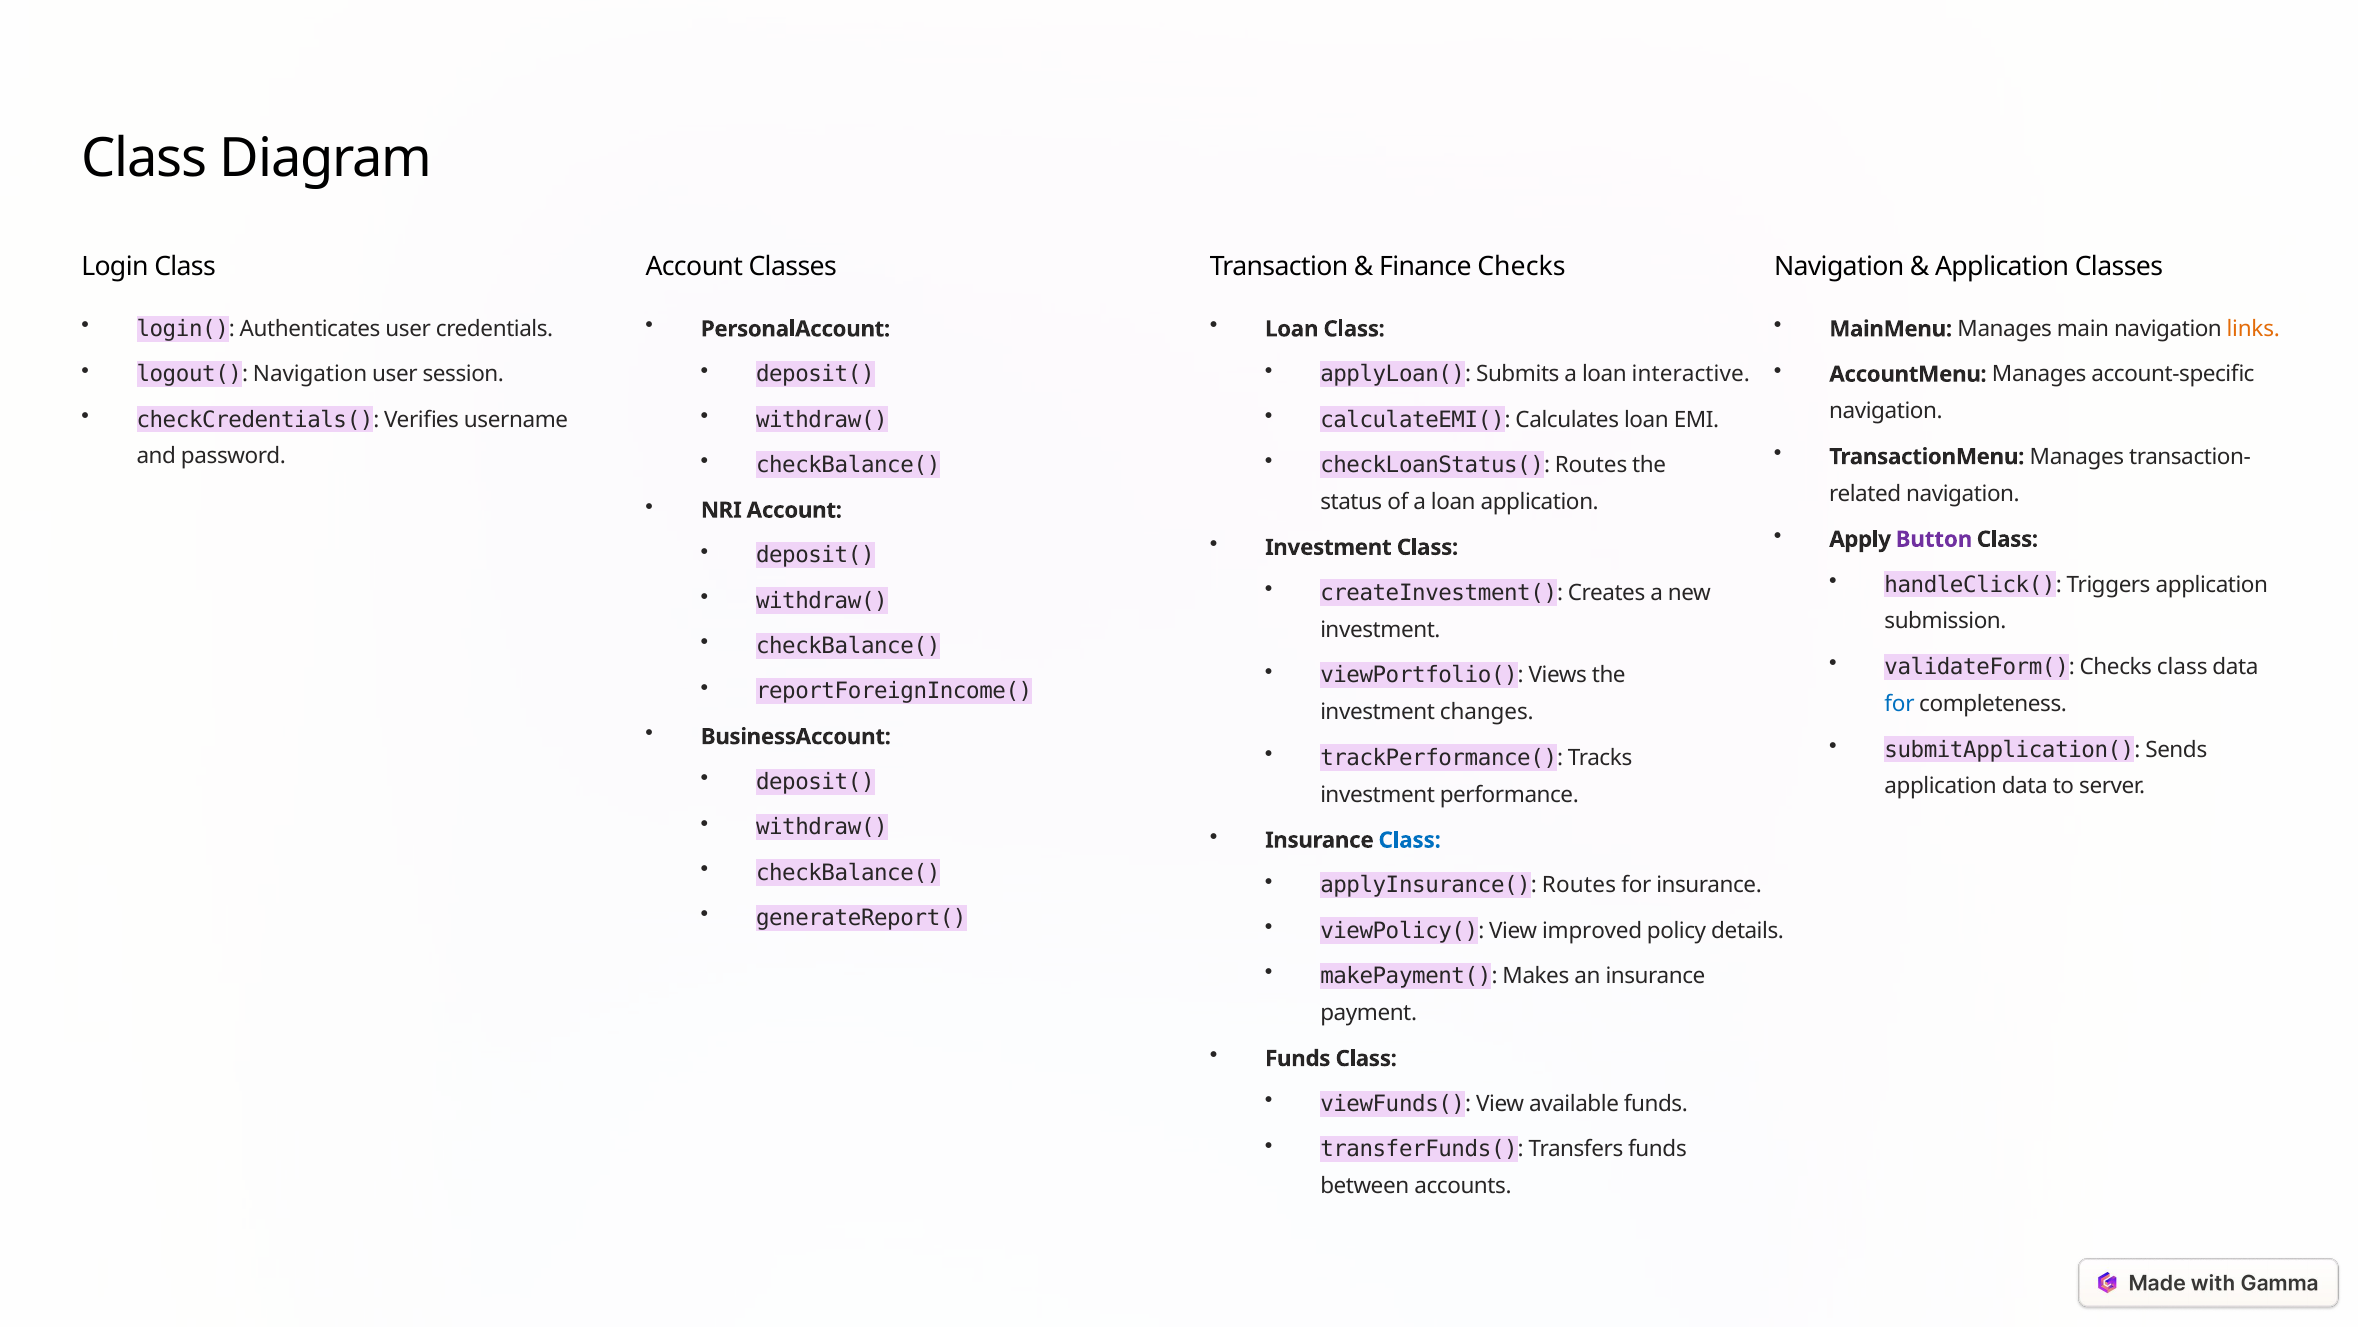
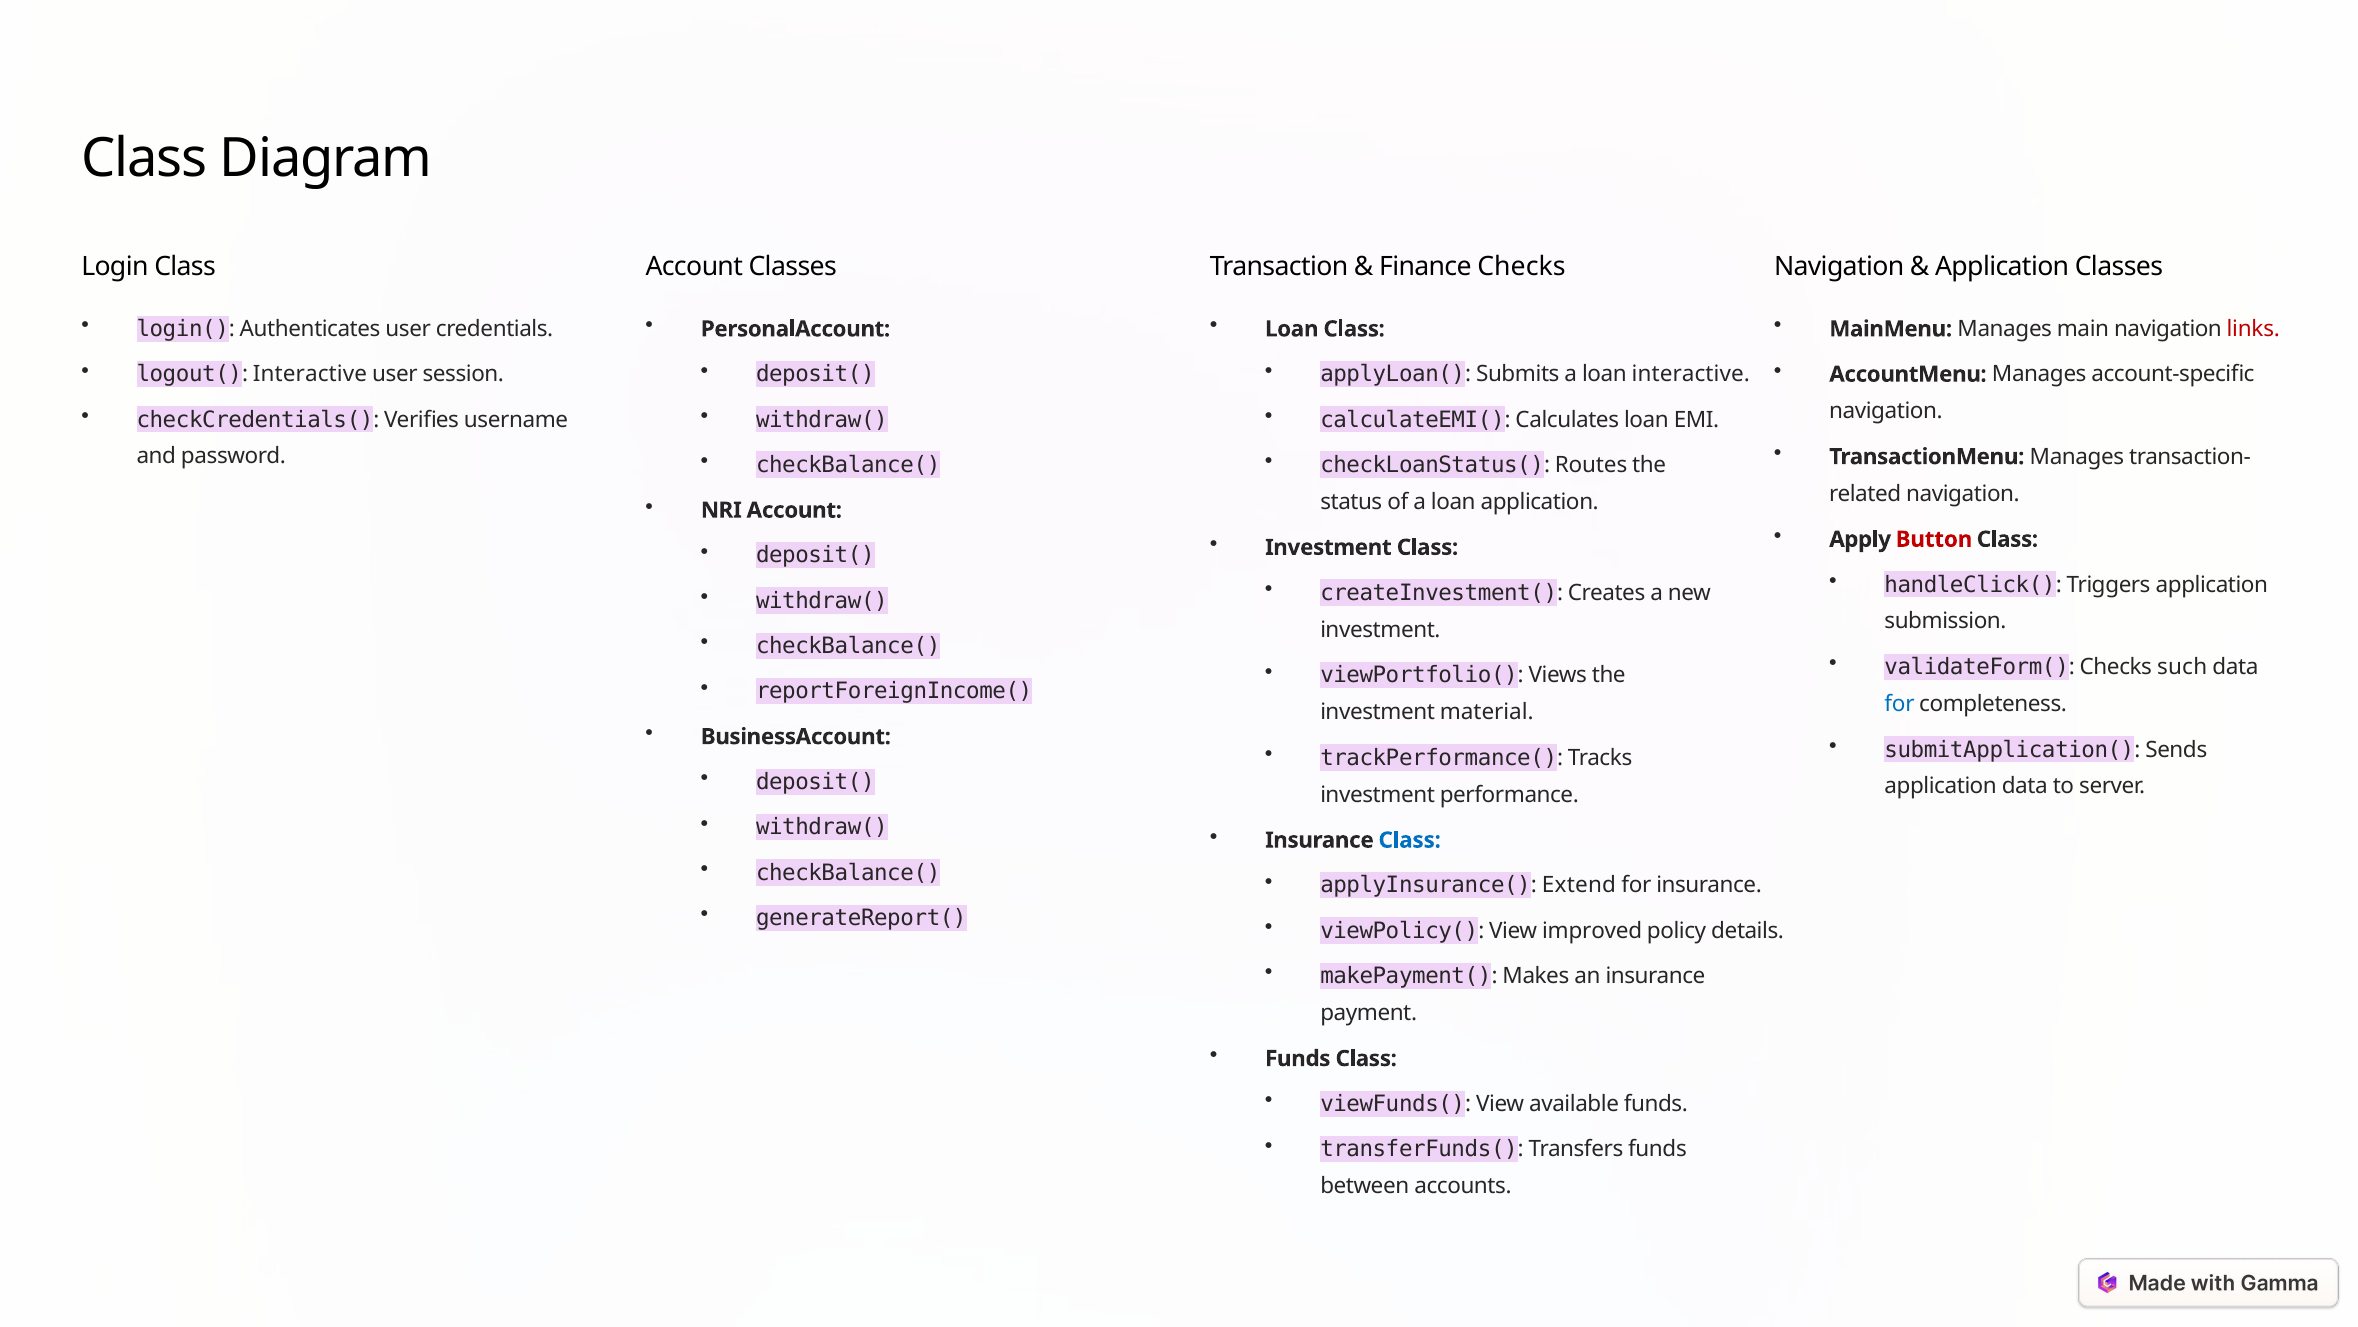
links colour: orange -> red
logout( Navigation: Navigation -> Interactive
Button colour: purple -> red
Checks class: class -> such
changes: changes -> material
applyInsurance( Routes: Routes -> Extend
